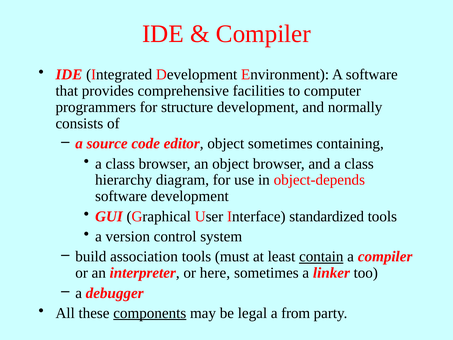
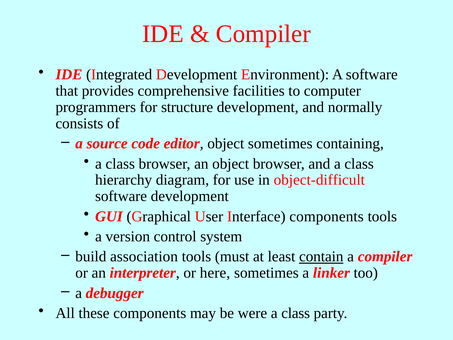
object-depends: object-depends -> object-difficult
Interface standardized: standardized -> components
components at (150, 313) underline: present -> none
legal: legal -> were
from at (296, 313): from -> class
